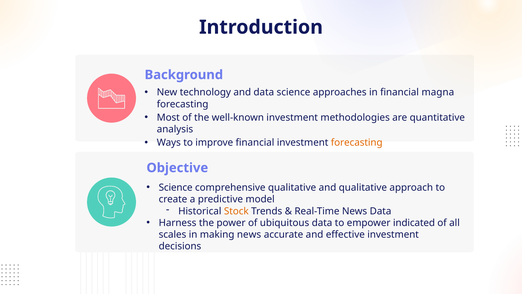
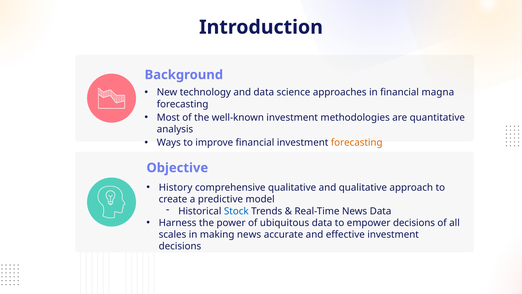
Science at (176, 187): Science -> History
Stock colour: orange -> blue
empower indicated: indicated -> decisions
